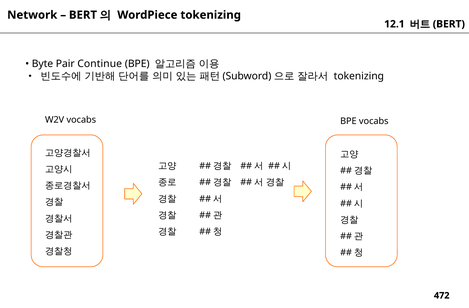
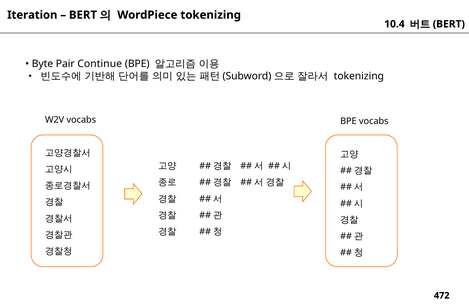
Network: Network -> Iteration
12.1: 12.1 -> 10.4
